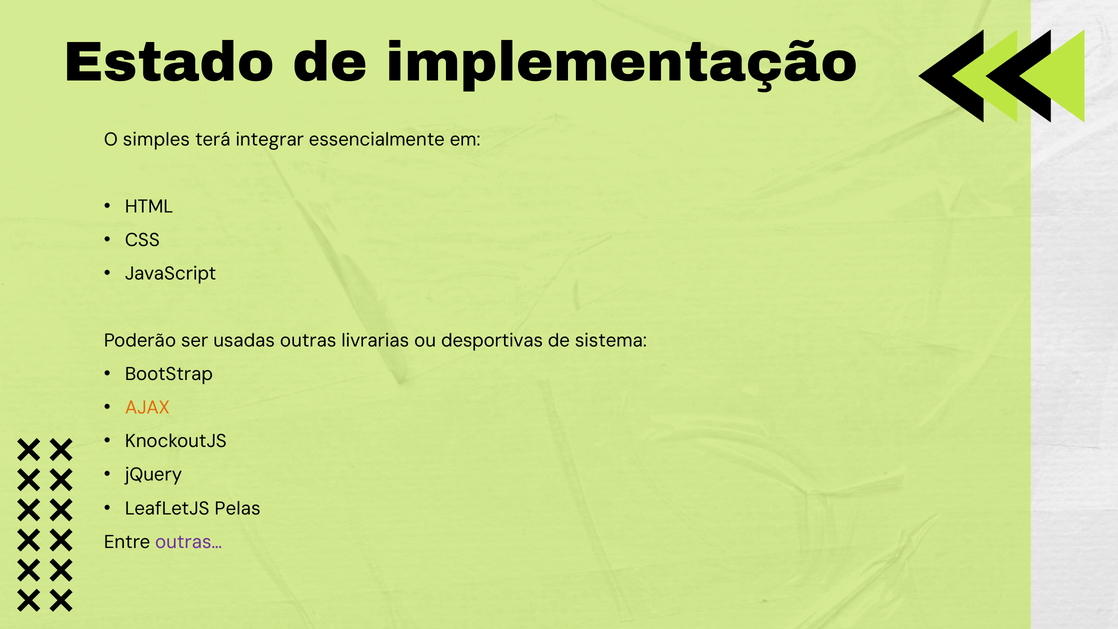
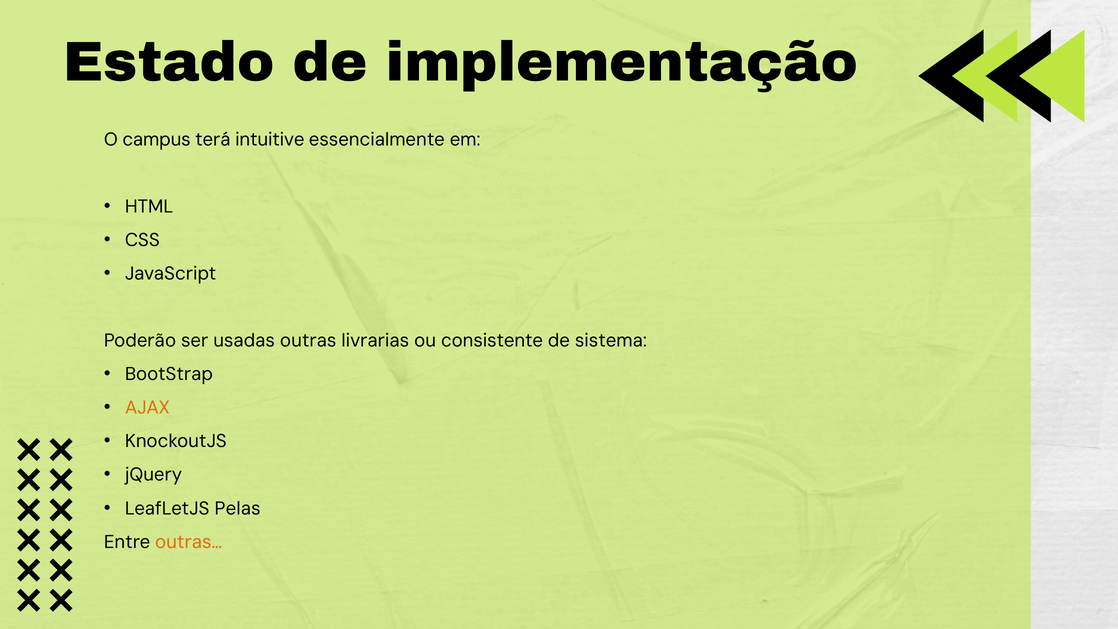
simples: simples -> campus
integrar: integrar -> intuitive
desportivas: desportivas -> consistente
outras… colour: purple -> orange
